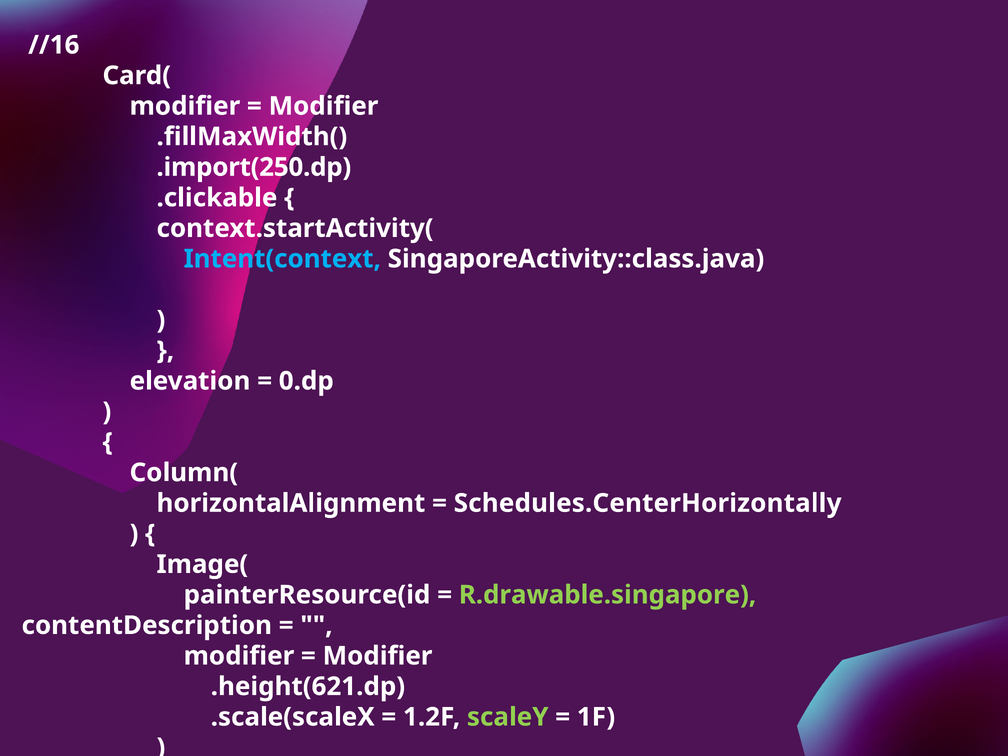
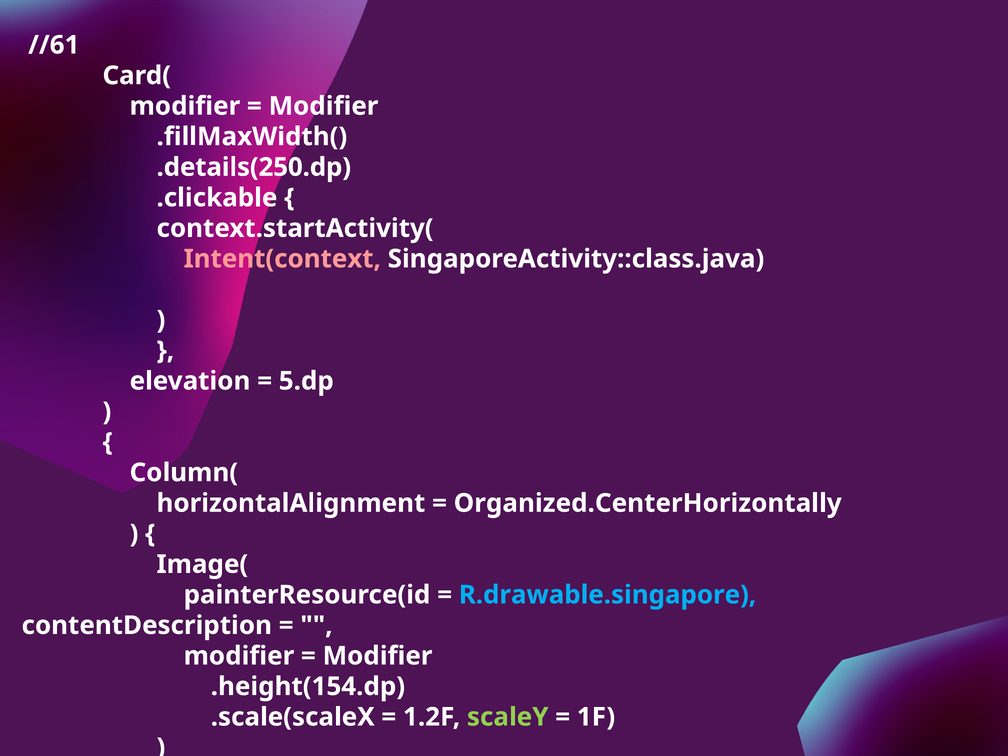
//16: //16 -> //61
.import(250.dp: .import(250.dp -> .details(250.dp
Intent(context colour: light blue -> pink
0.dp: 0.dp -> 5.dp
Schedules.CenterHorizontally: Schedules.CenterHorizontally -> Organized.CenterHorizontally
R.drawable.singapore colour: light green -> light blue
.height(621.dp: .height(621.dp -> .height(154.dp
